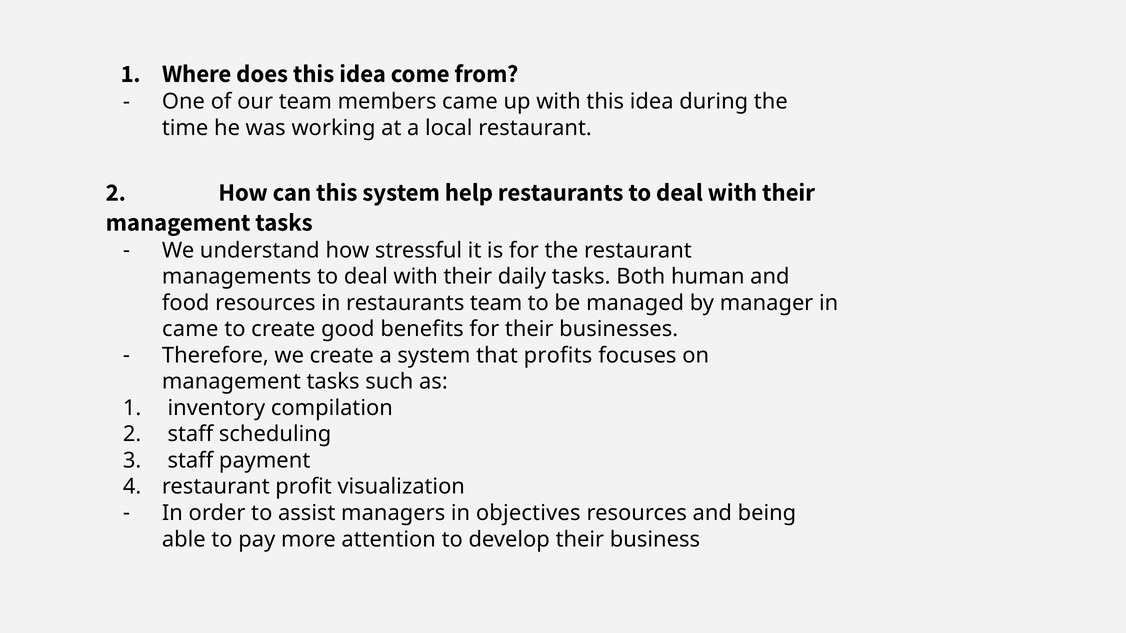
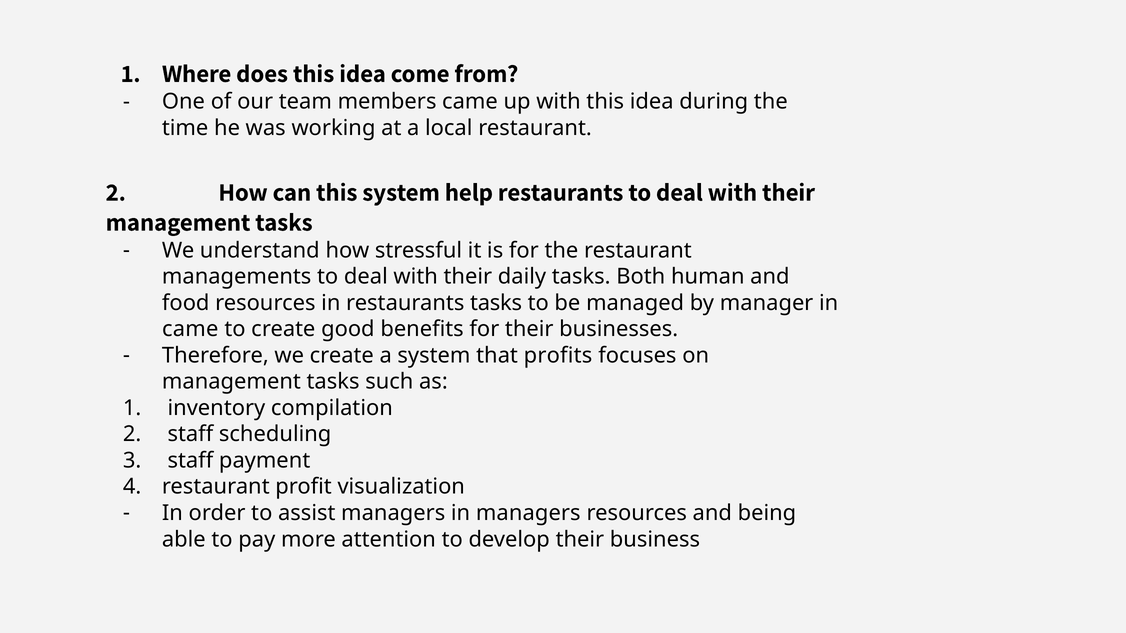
restaurants team: team -> tasks
in objectives: objectives -> managers
